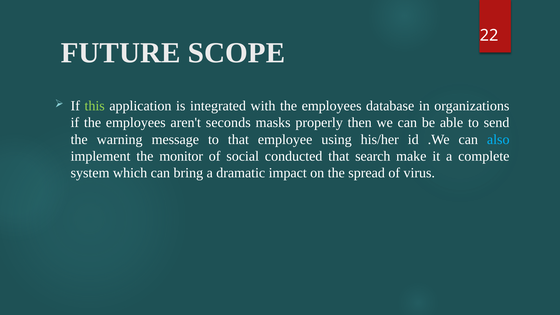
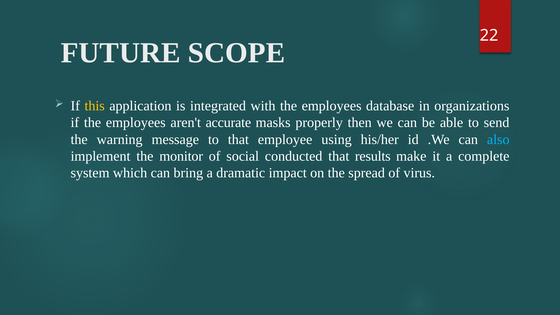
this colour: light green -> yellow
seconds: seconds -> accurate
search: search -> results
